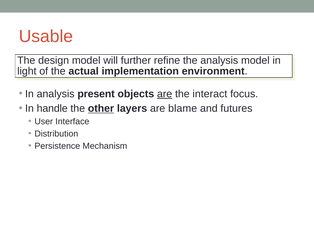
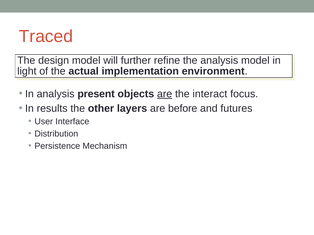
Usable: Usable -> Traced
handle: handle -> results
other underline: present -> none
blame: blame -> before
